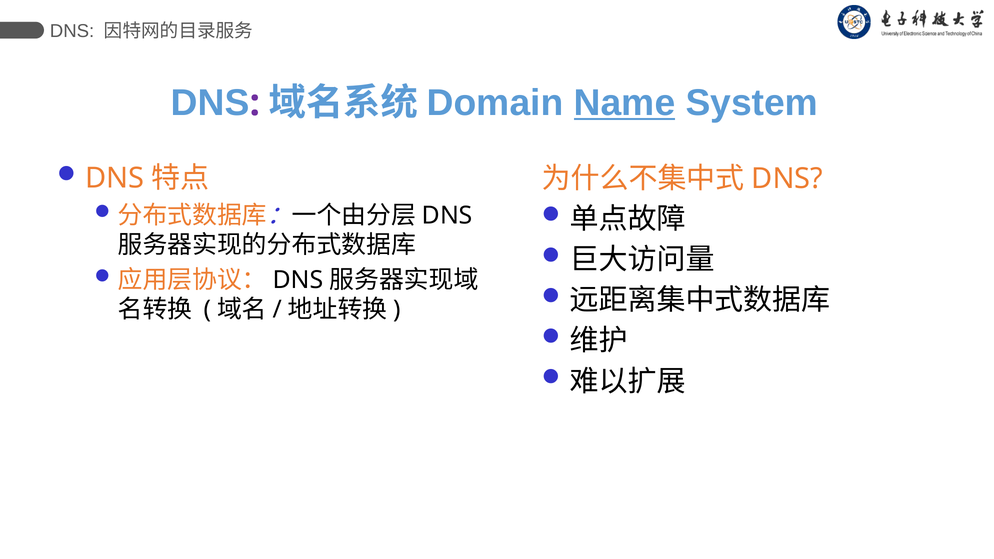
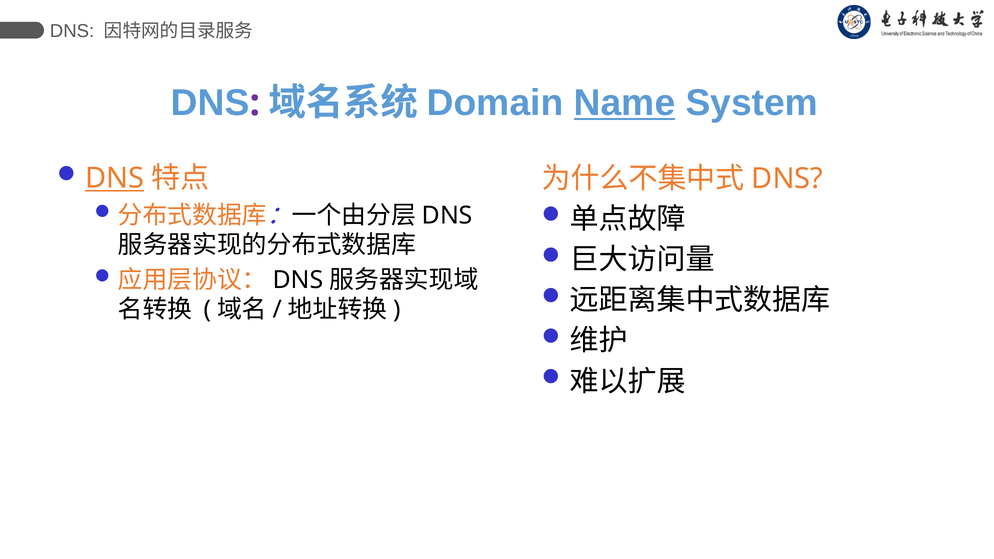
DNS at (115, 178) underline: none -> present
